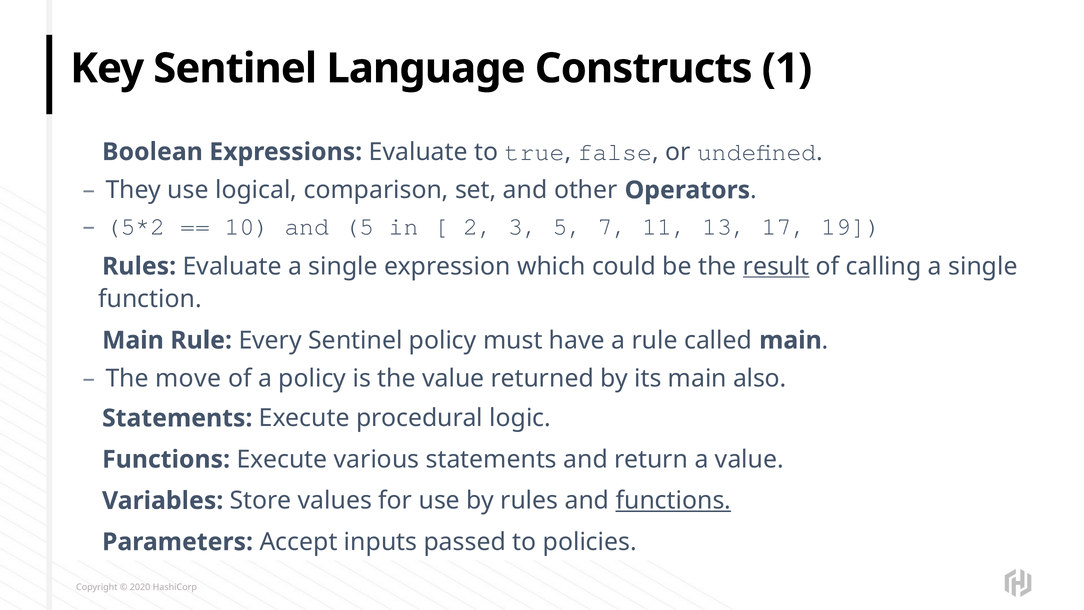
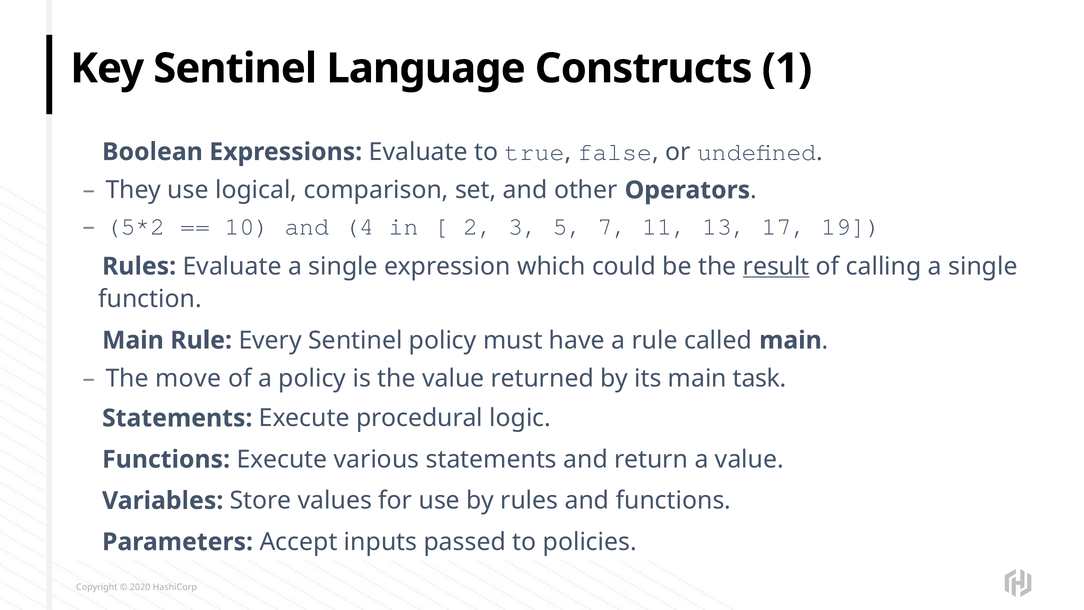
and 5: 5 -> 4
also: also -> task
functions at (673, 501) underline: present -> none
